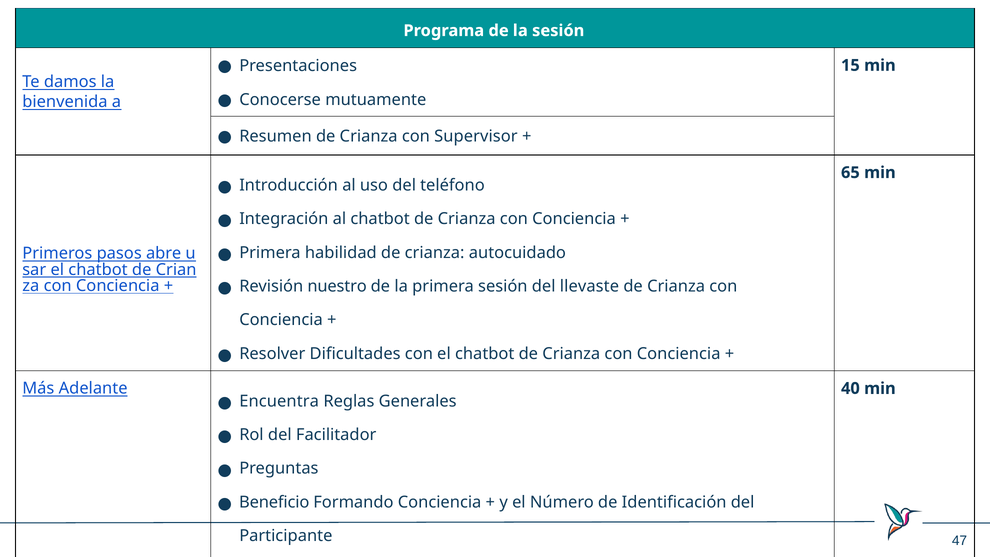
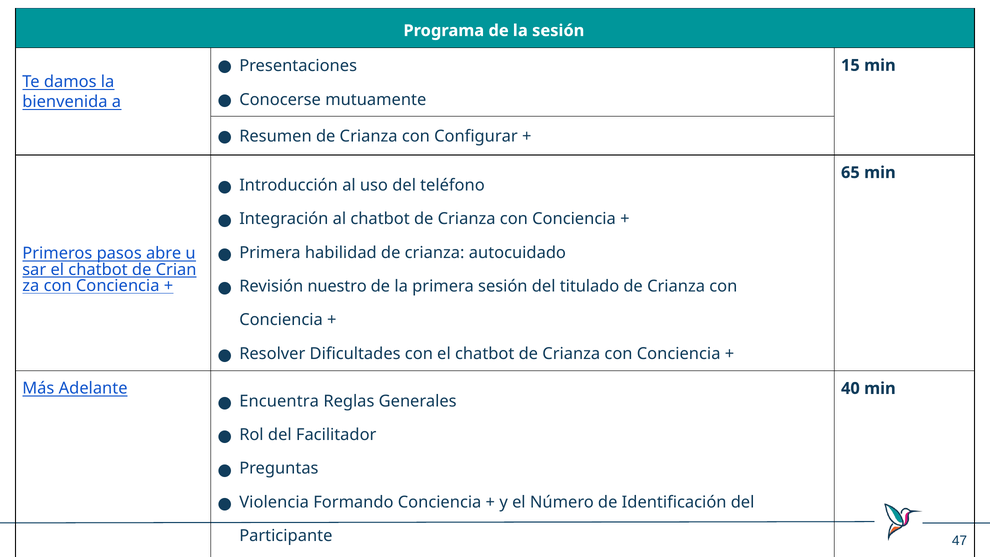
Supervisor: Supervisor -> Configurar
llevaste: llevaste -> titulado
Beneficio: Beneficio -> Violencia
